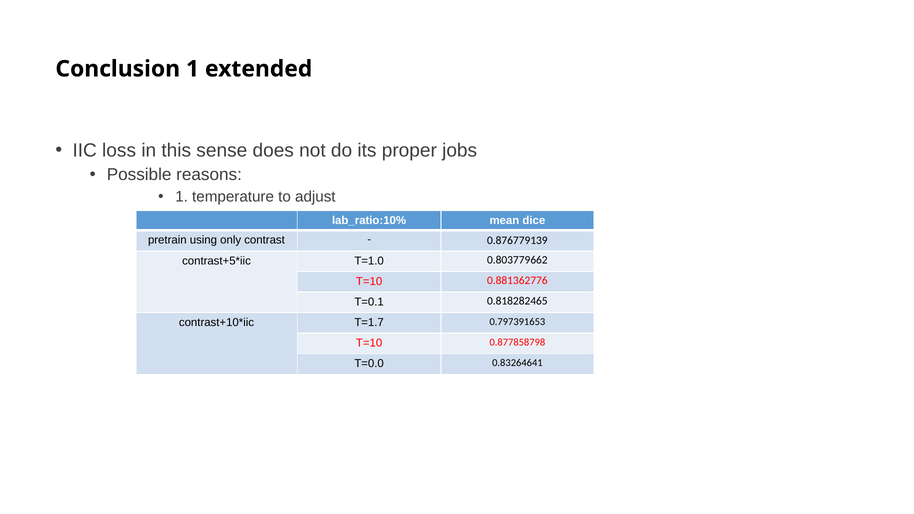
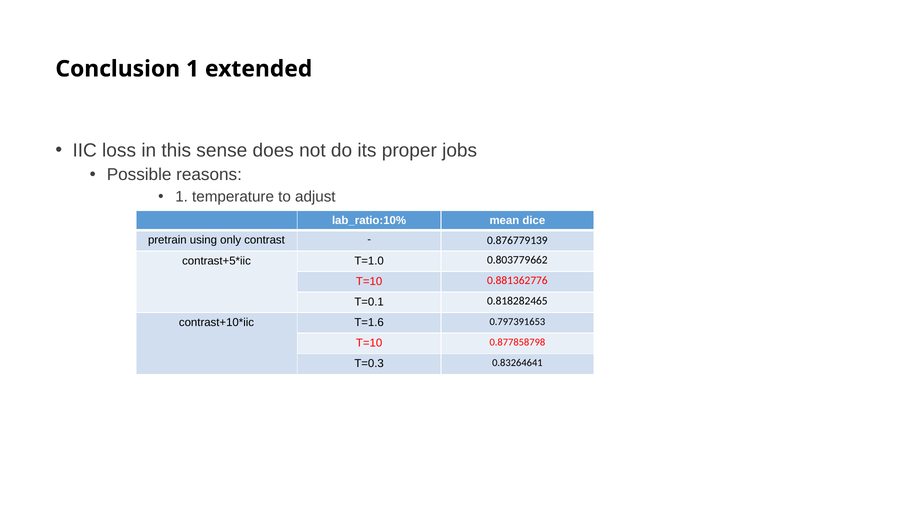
T=1.7: T=1.7 -> T=1.6
T=0.0: T=0.0 -> T=0.3
